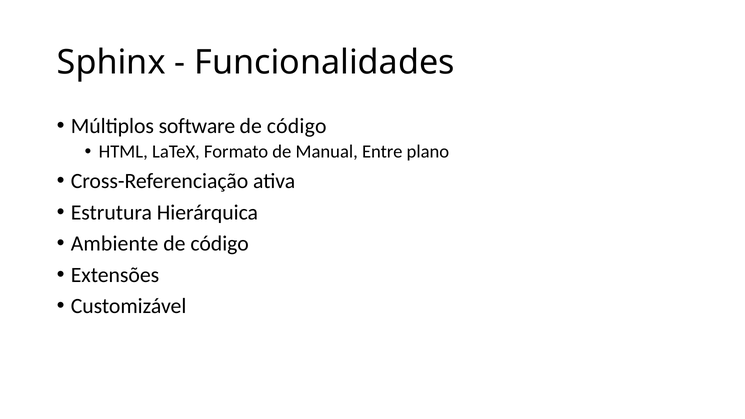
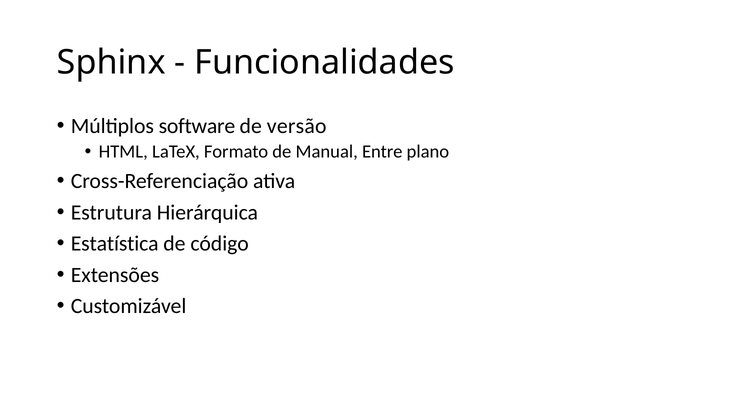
código at (297, 126): código -> versão
Ambiente: Ambiente -> Estatística
